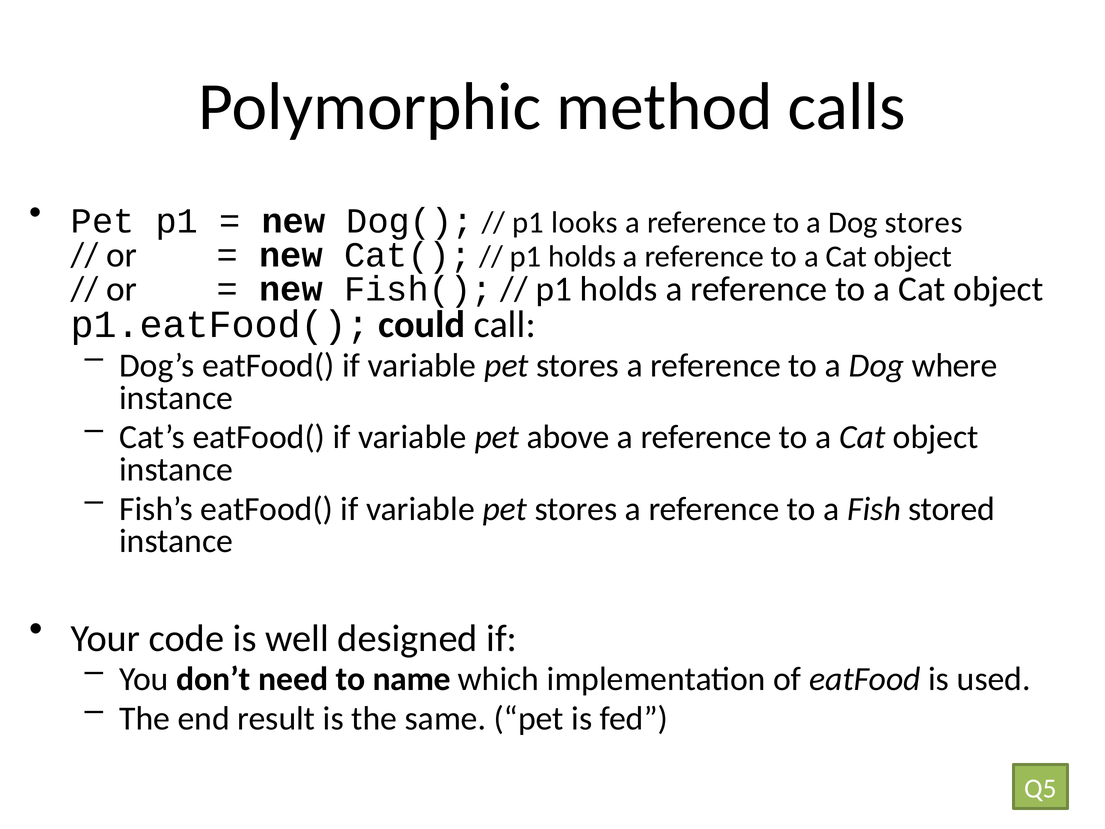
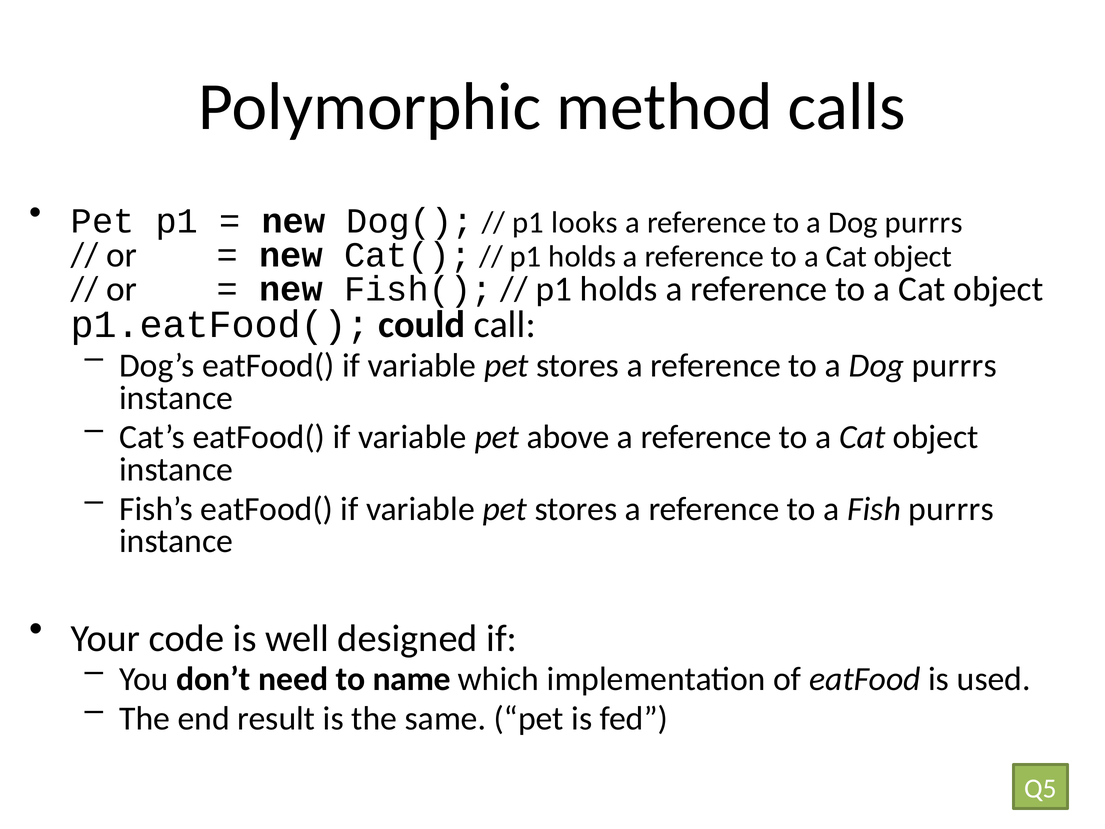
stores at (924, 223): stores -> purrrs
where at (955, 365): where -> purrrs
Fish stored: stored -> purrrs
